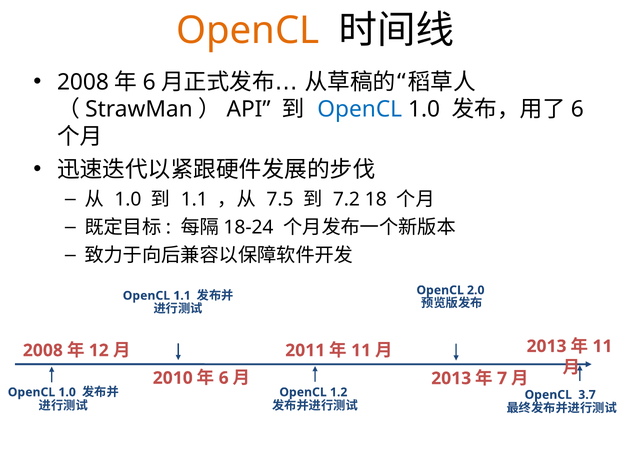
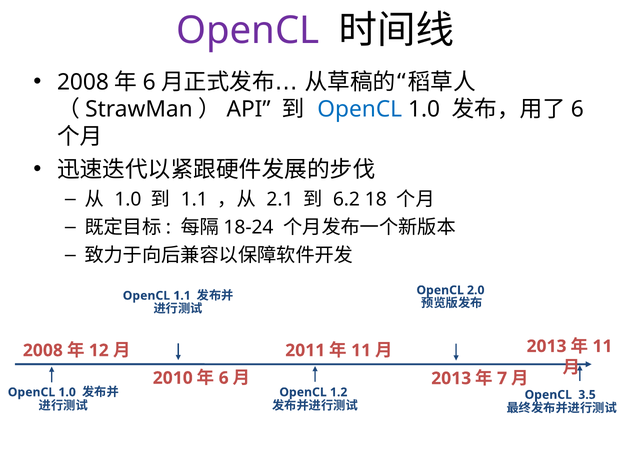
OpenCL at (248, 31) colour: orange -> purple
7.5: 7.5 -> 2.1
7.2: 7.2 -> 6.2
3.7: 3.7 -> 3.5
